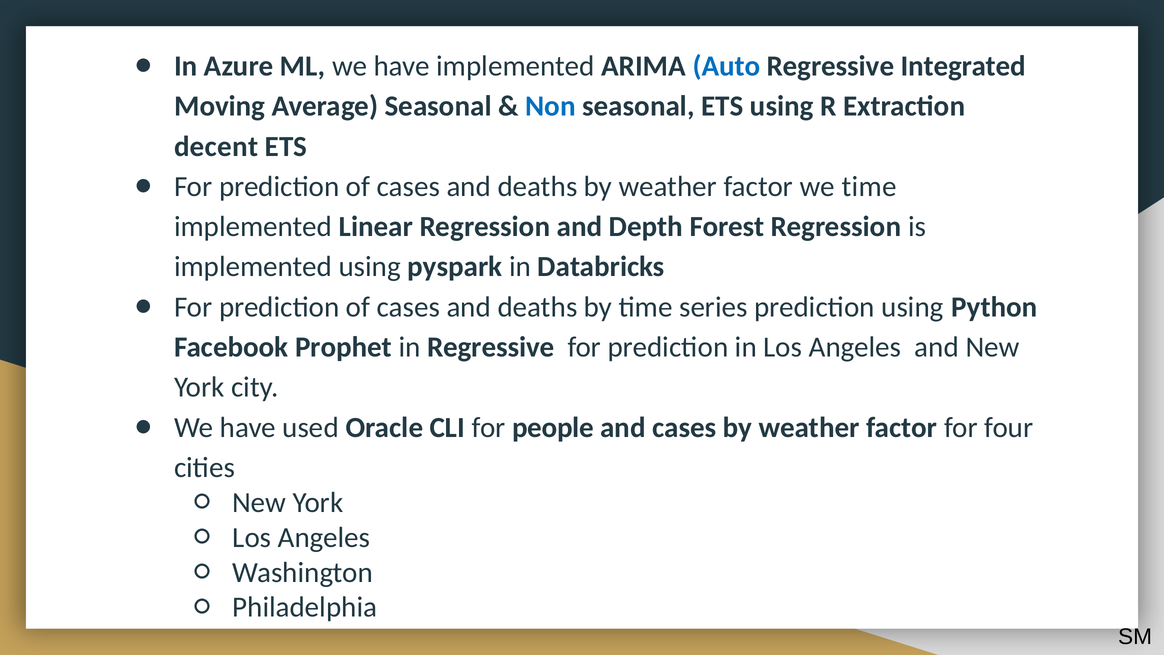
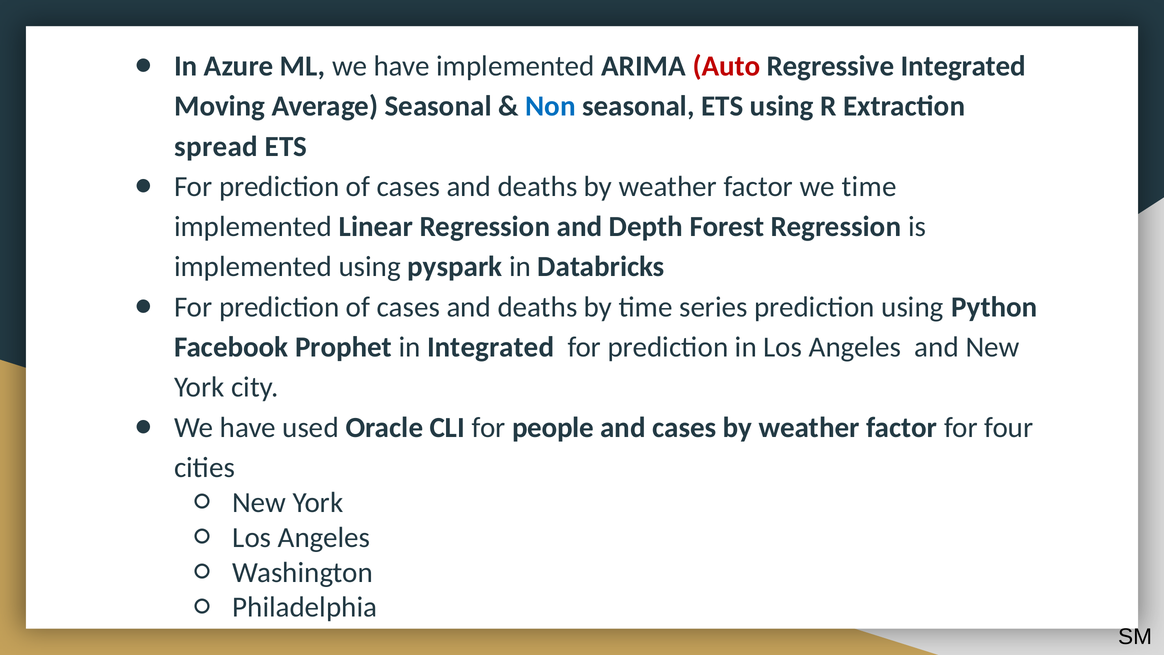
Auto colour: blue -> red
decent: decent -> spread
in Regressive: Regressive -> Integrated
